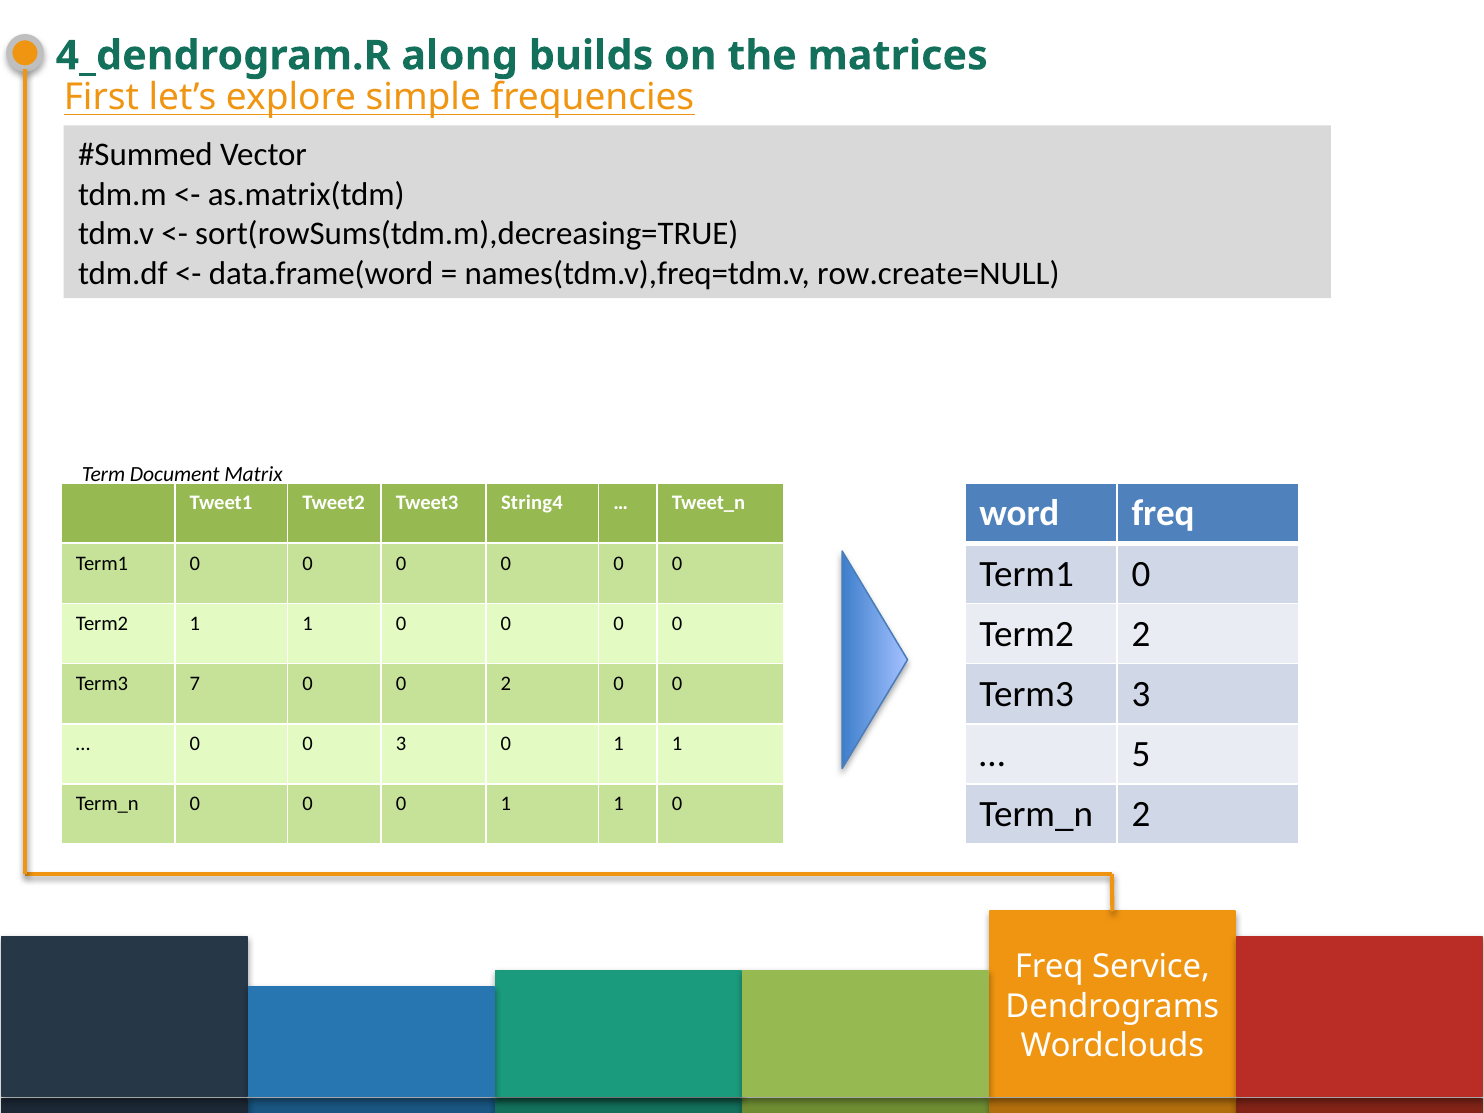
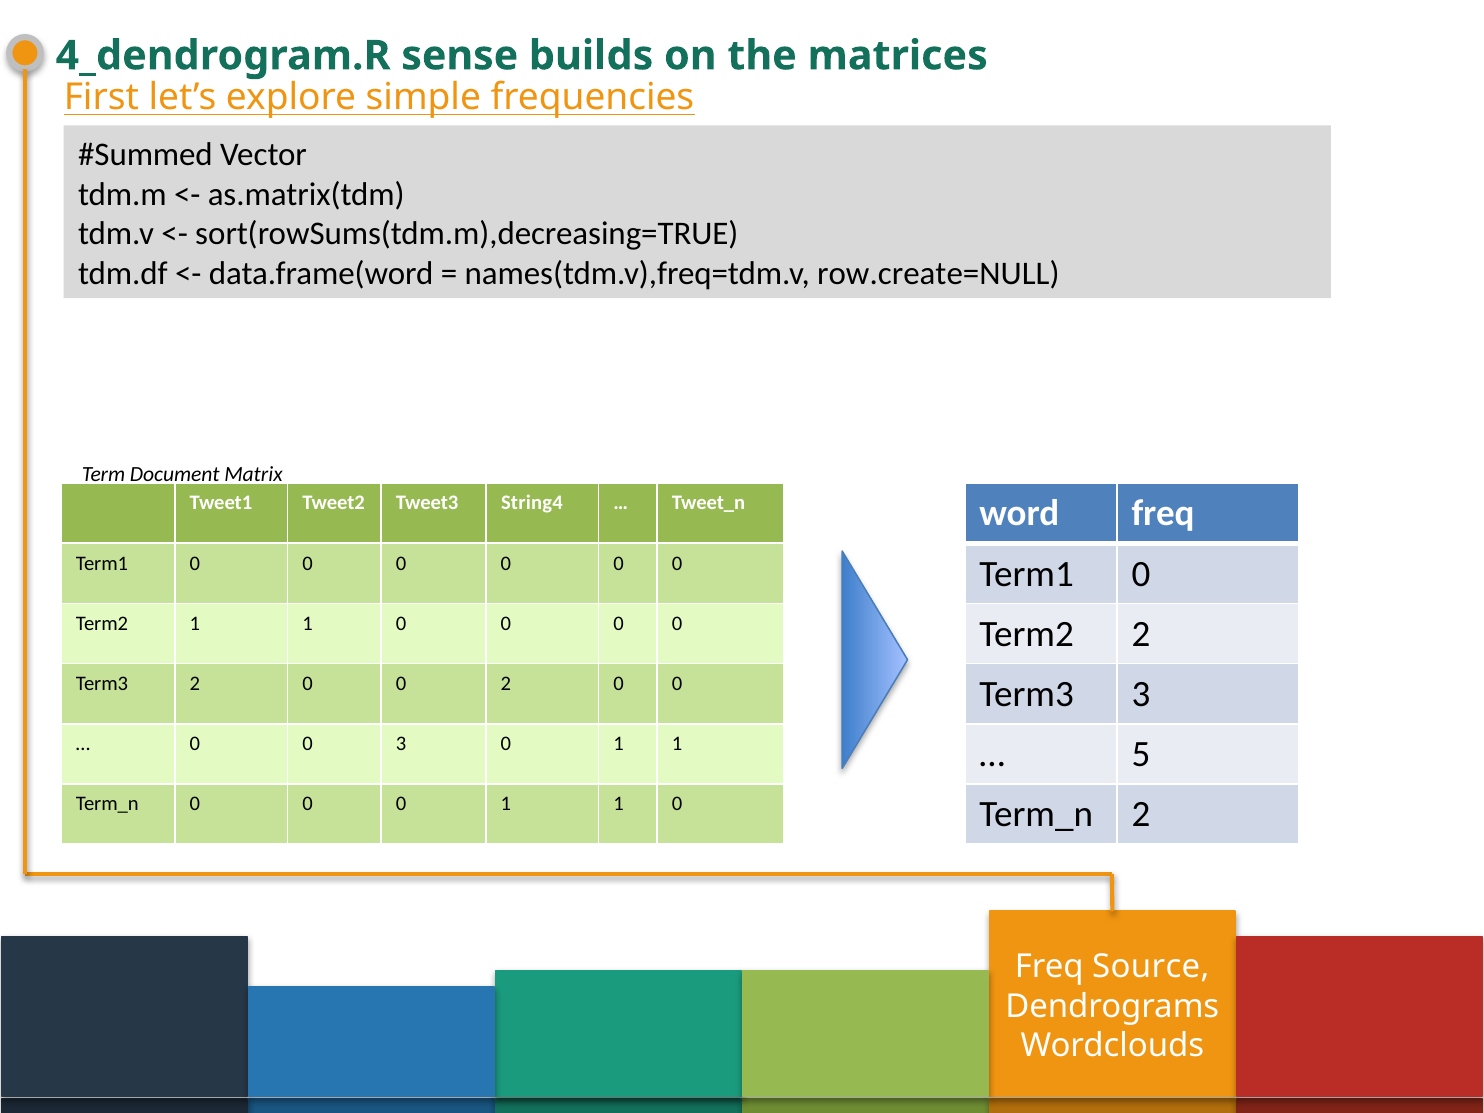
along: along -> sense
Term3 7: 7 -> 2
Service: Service -> Source
